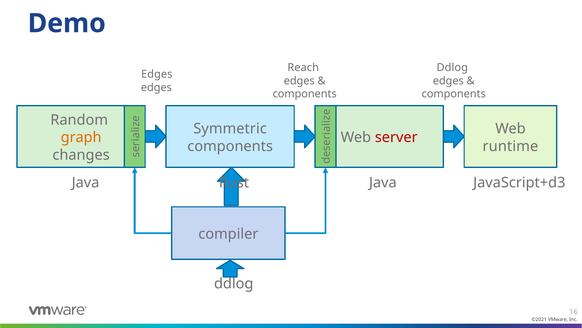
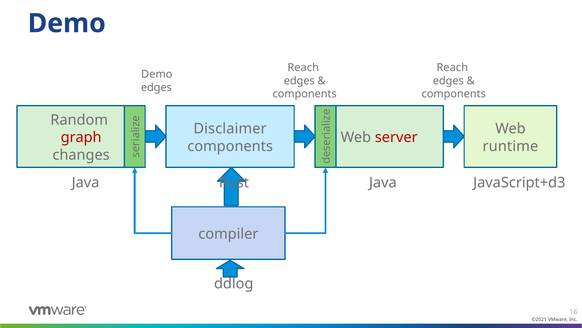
Ddlog at (452, 68): Ddlog -> Reach
Edges at (157, 74): Edges -> Demo
Symmetric: Symmetric -> Disclaimer
graph colour: orange -> red
